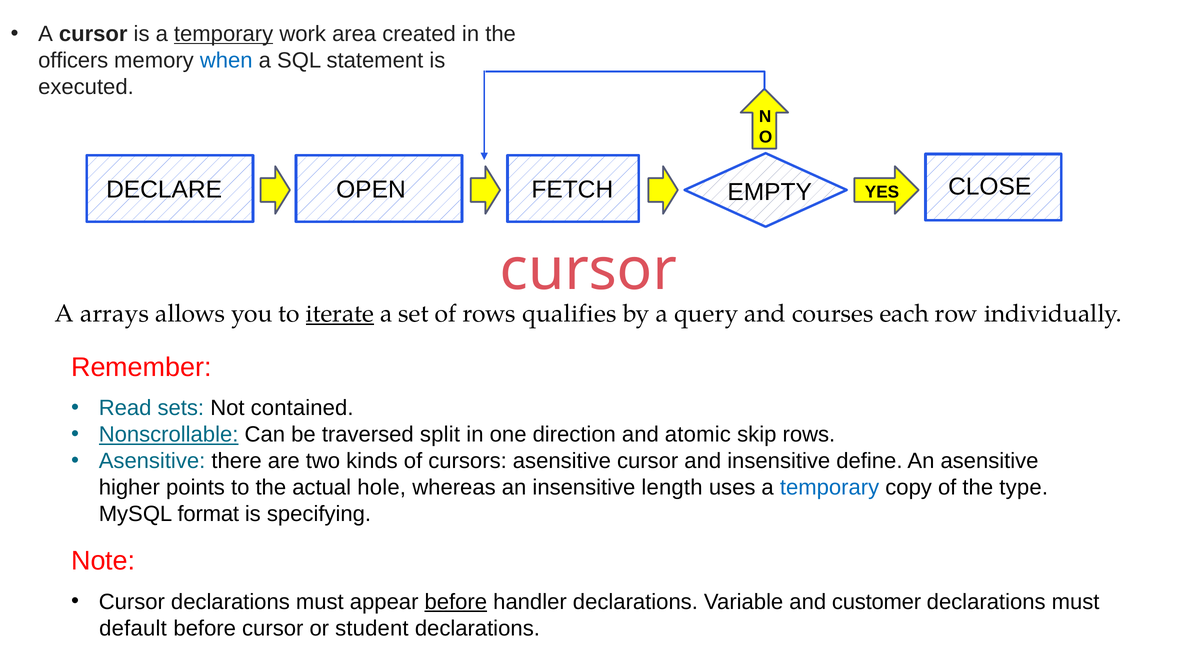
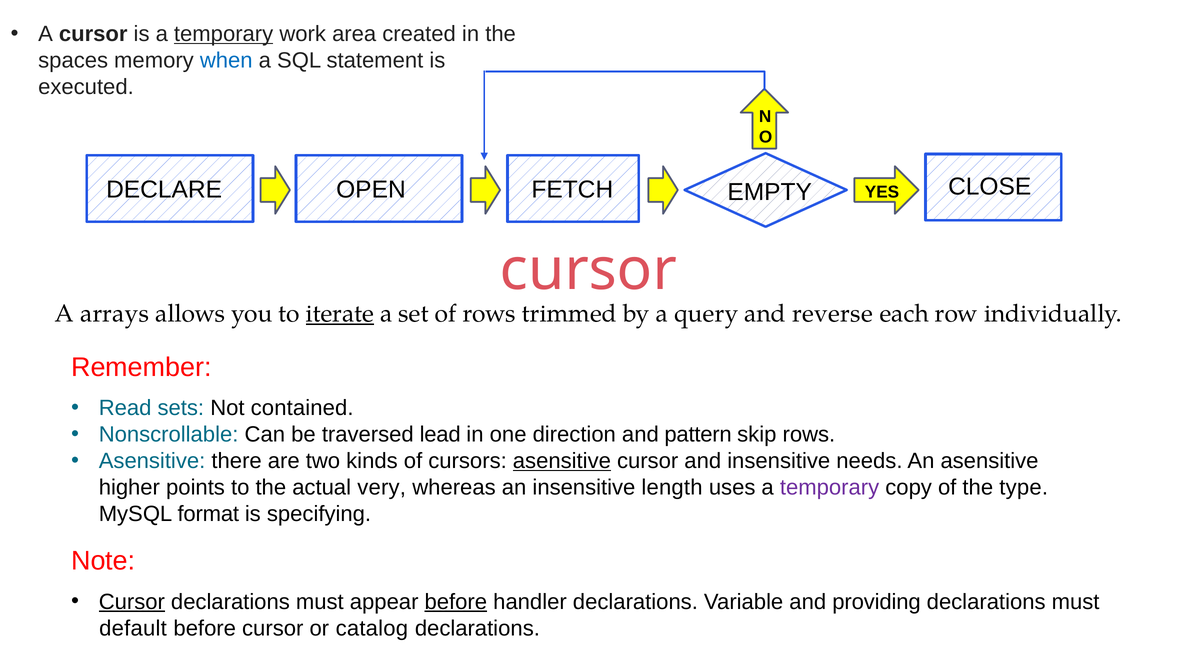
officers: officers -> spaces
qualifies: qualifies -> trimmed
courses: courses -> reverse
Nonscrollable underline: present -> none
split: split -> lead
atomic: atomic -> pattern
asensitive at (562, 461) underline: none -> present
define: define -> needs
hole: hole -> very
temporary at (830, 488) colour: blue -> purple
Cursor at (132, 602) underline: none -> present
customer: customer -> providing
student: student -> catalog
